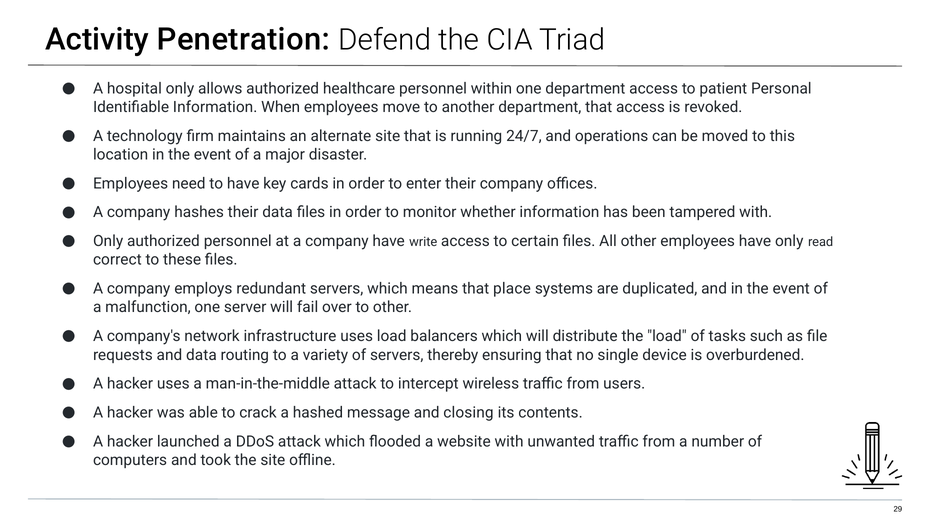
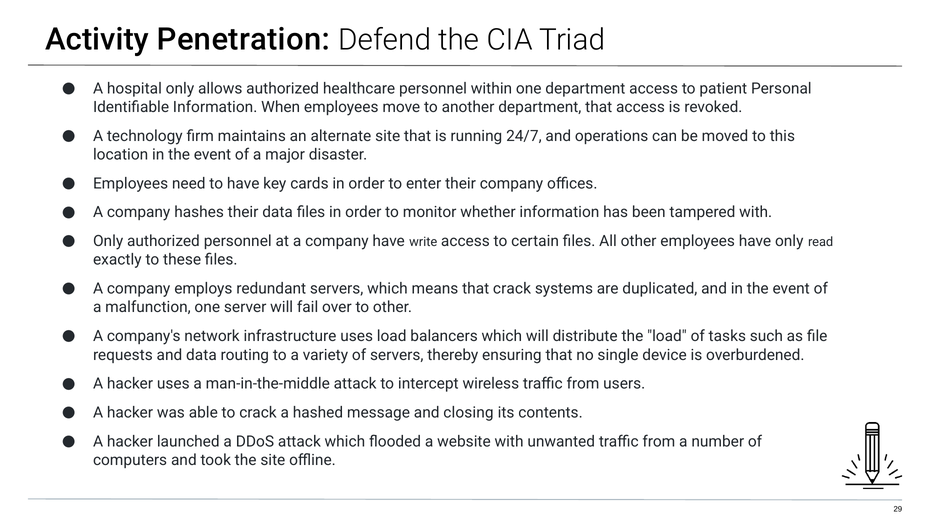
correct: correct -> exactly
that place: place -> crack
